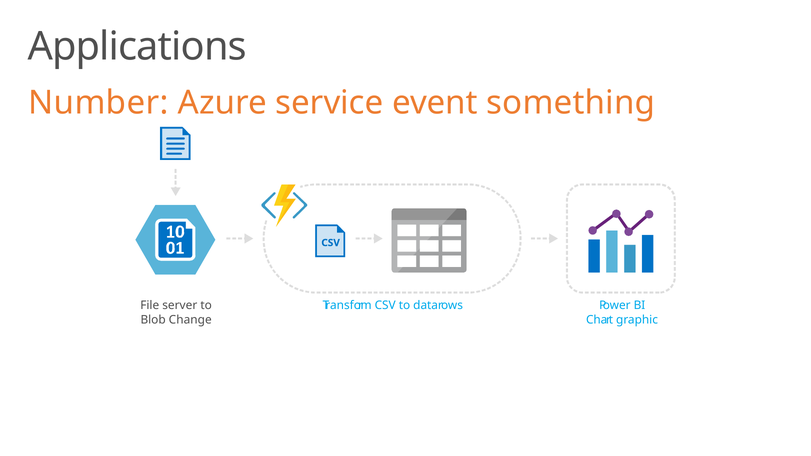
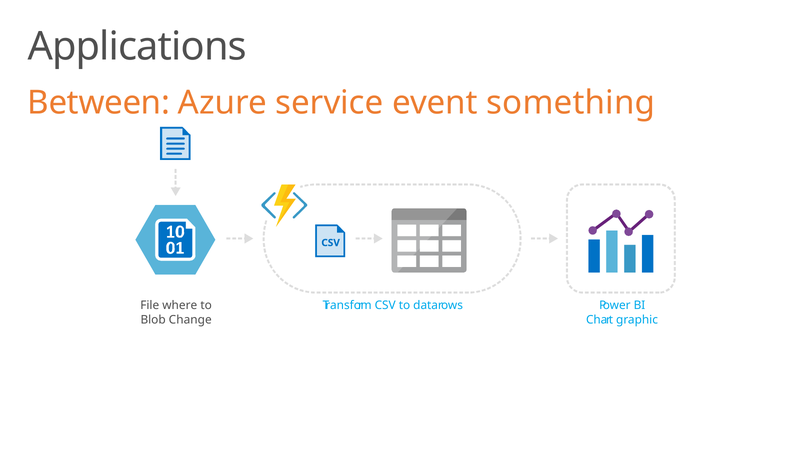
Number: Number -> Between
server: server -> where
